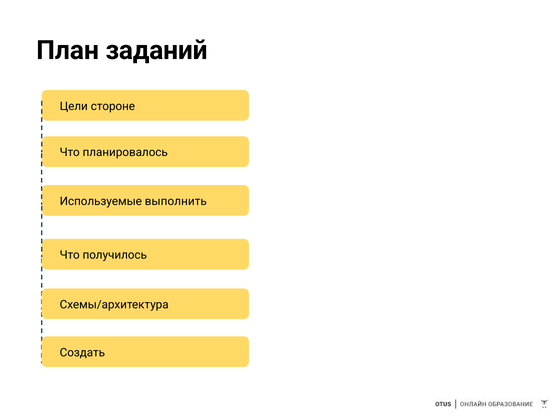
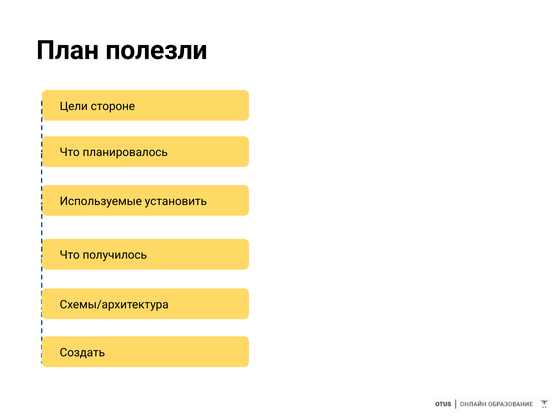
заданий: заданий -> полезли
выполнить: выполнить -> установить
